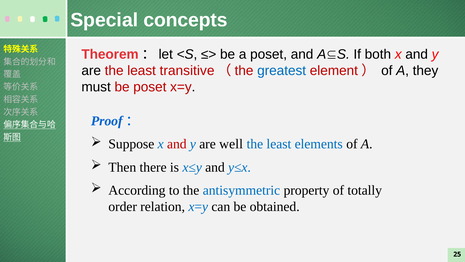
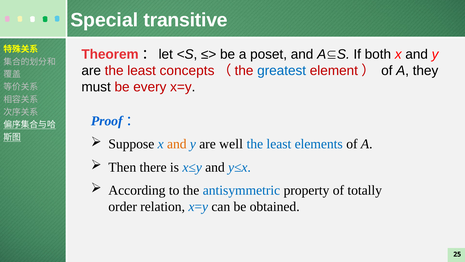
concepts: concepts -> transitive
transitive: transitive -> concepts
be poset: poset -> every
and at (177, 144) colour: red -> orange
